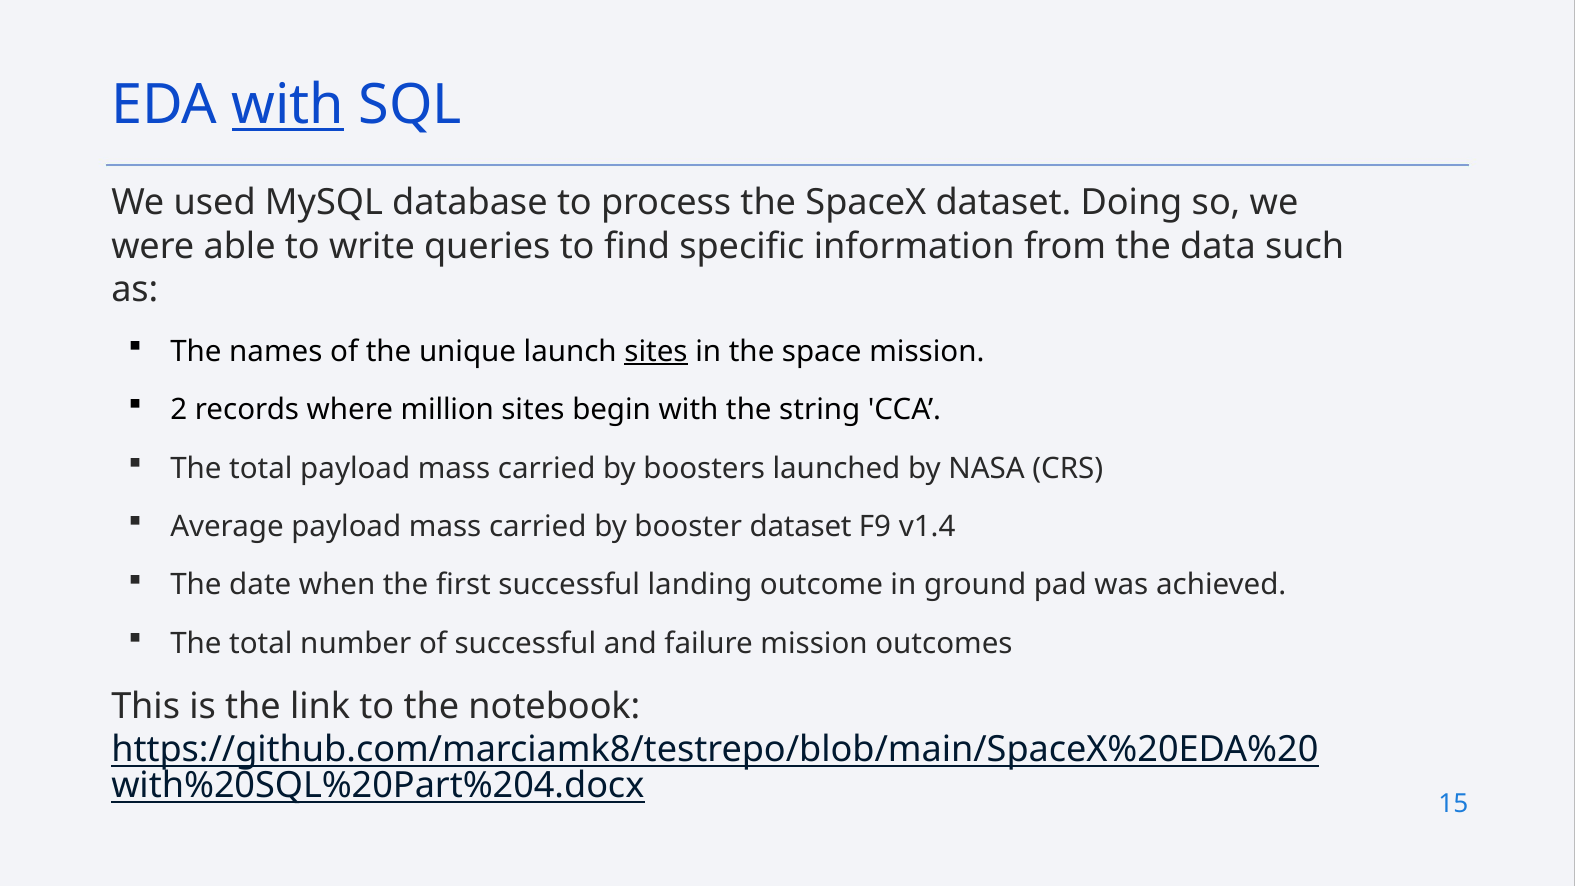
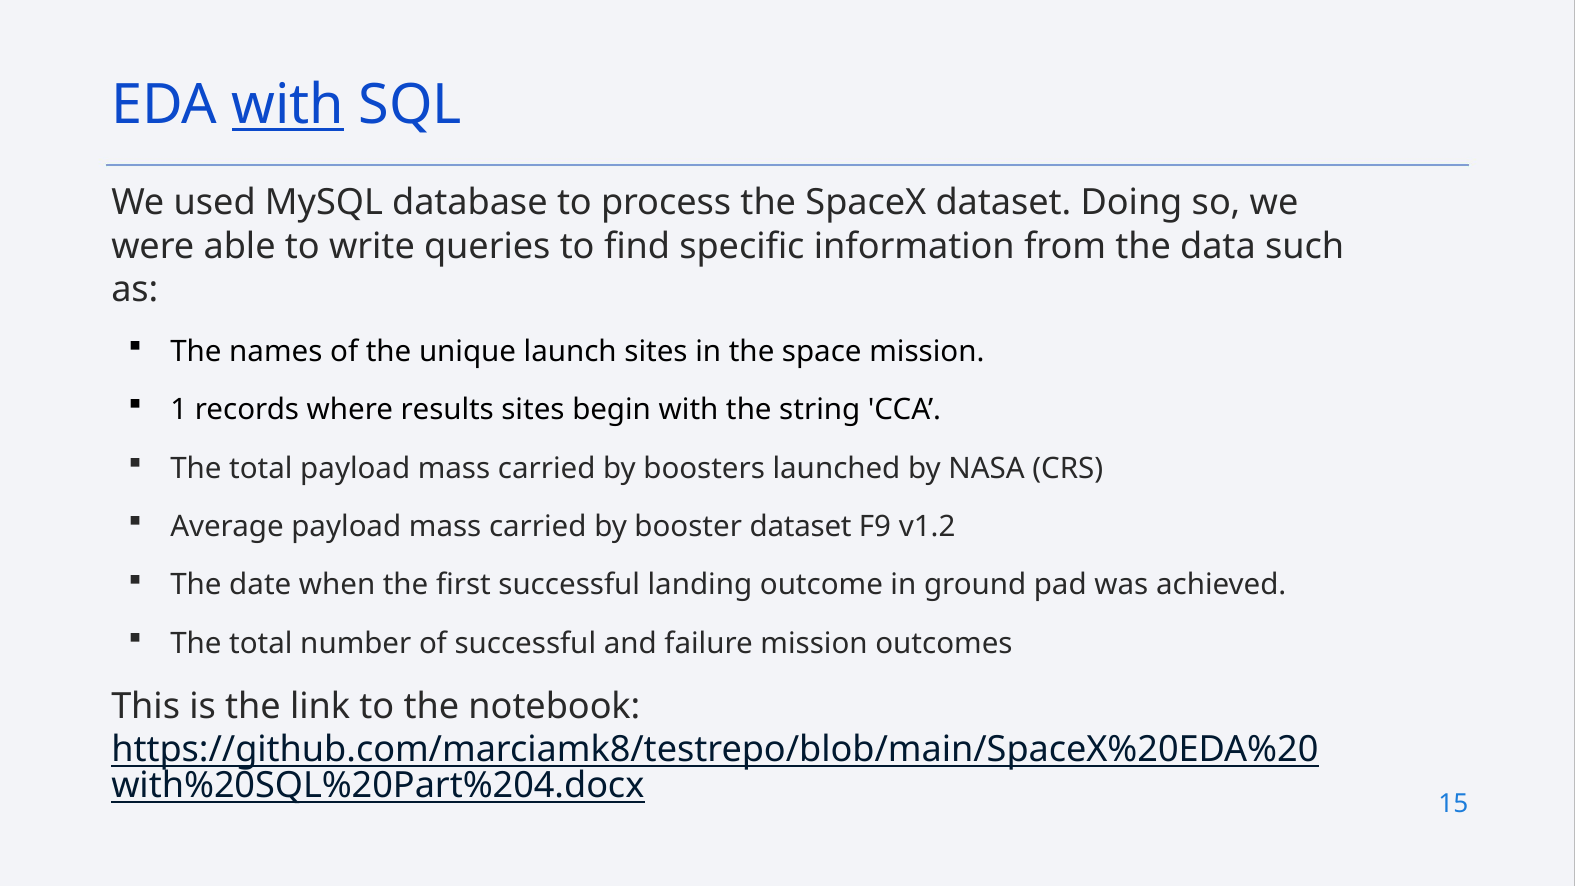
sites at (656, 352) underline: present -> none
2: 2 -> 1
million: million -> results
v1.4: v1.4 -> v1.2
